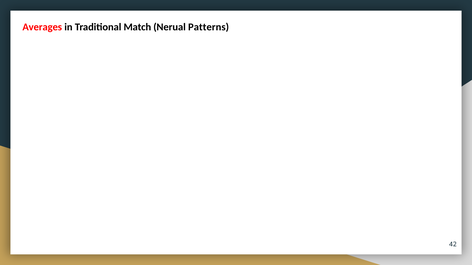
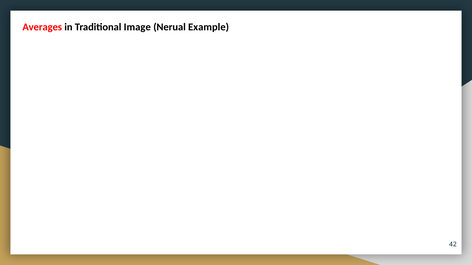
Match: Match -> Image
Patterns: Patterns -> Example
